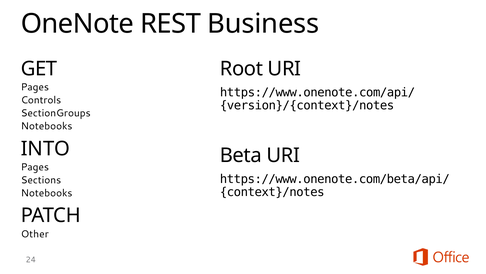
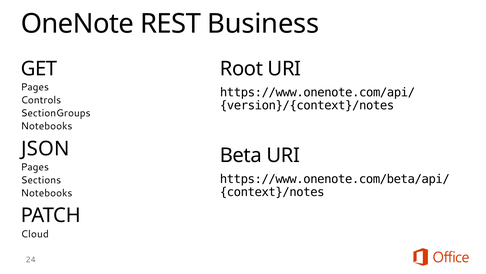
INTO: INTO -> JSON
Other: Other -> Cloud
